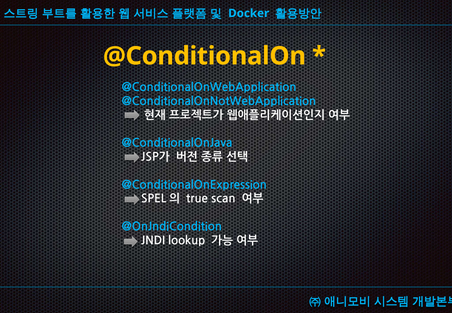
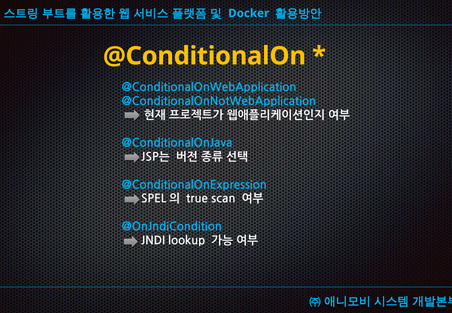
JSP가: JSP가 -> JSP는
